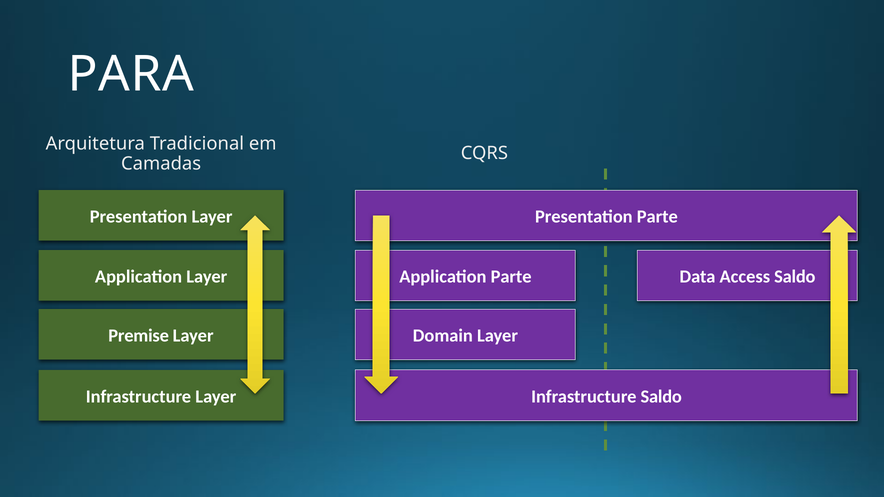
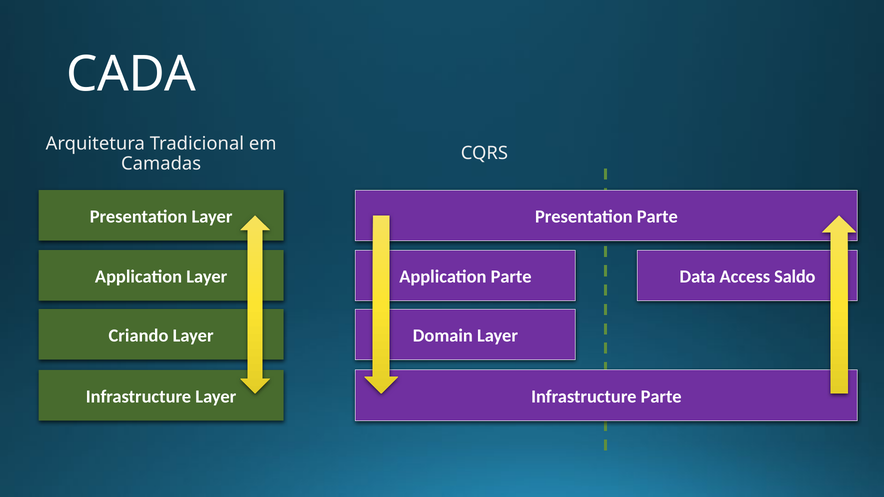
PARA: PARA -> CADA
Premise: Premise -> Criando
Infrastructure Saldo: Saldo -> Parte
